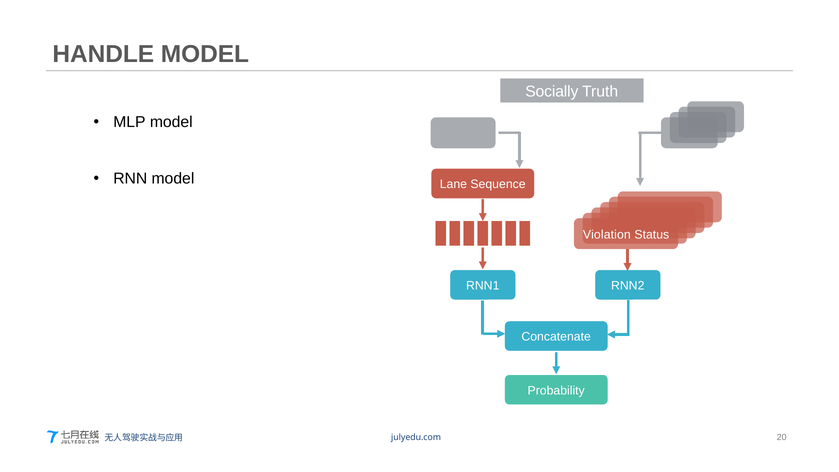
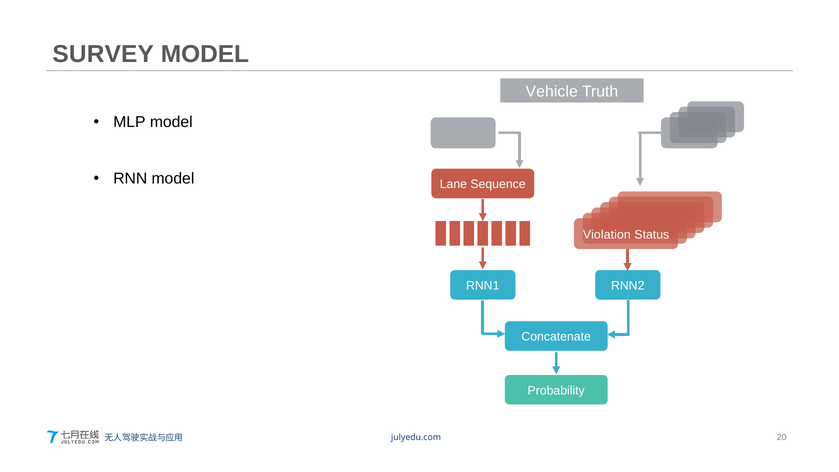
HANDLE: HANDLE -> SURVEY
Socially: Socially -> Vehicle
